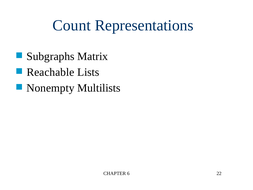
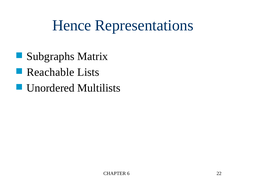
Count: Count -> Hence
Nonempty: Nonempty -> Unordered
